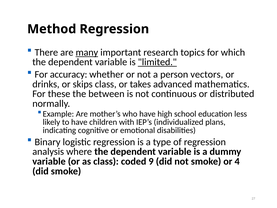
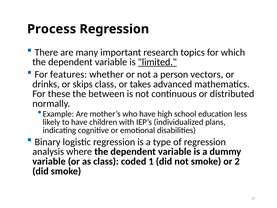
Method: Method -> Process
many underline: present -> none
accuracy: accuracy -> features
9: 9 -> 1
4: 4 -> 2
